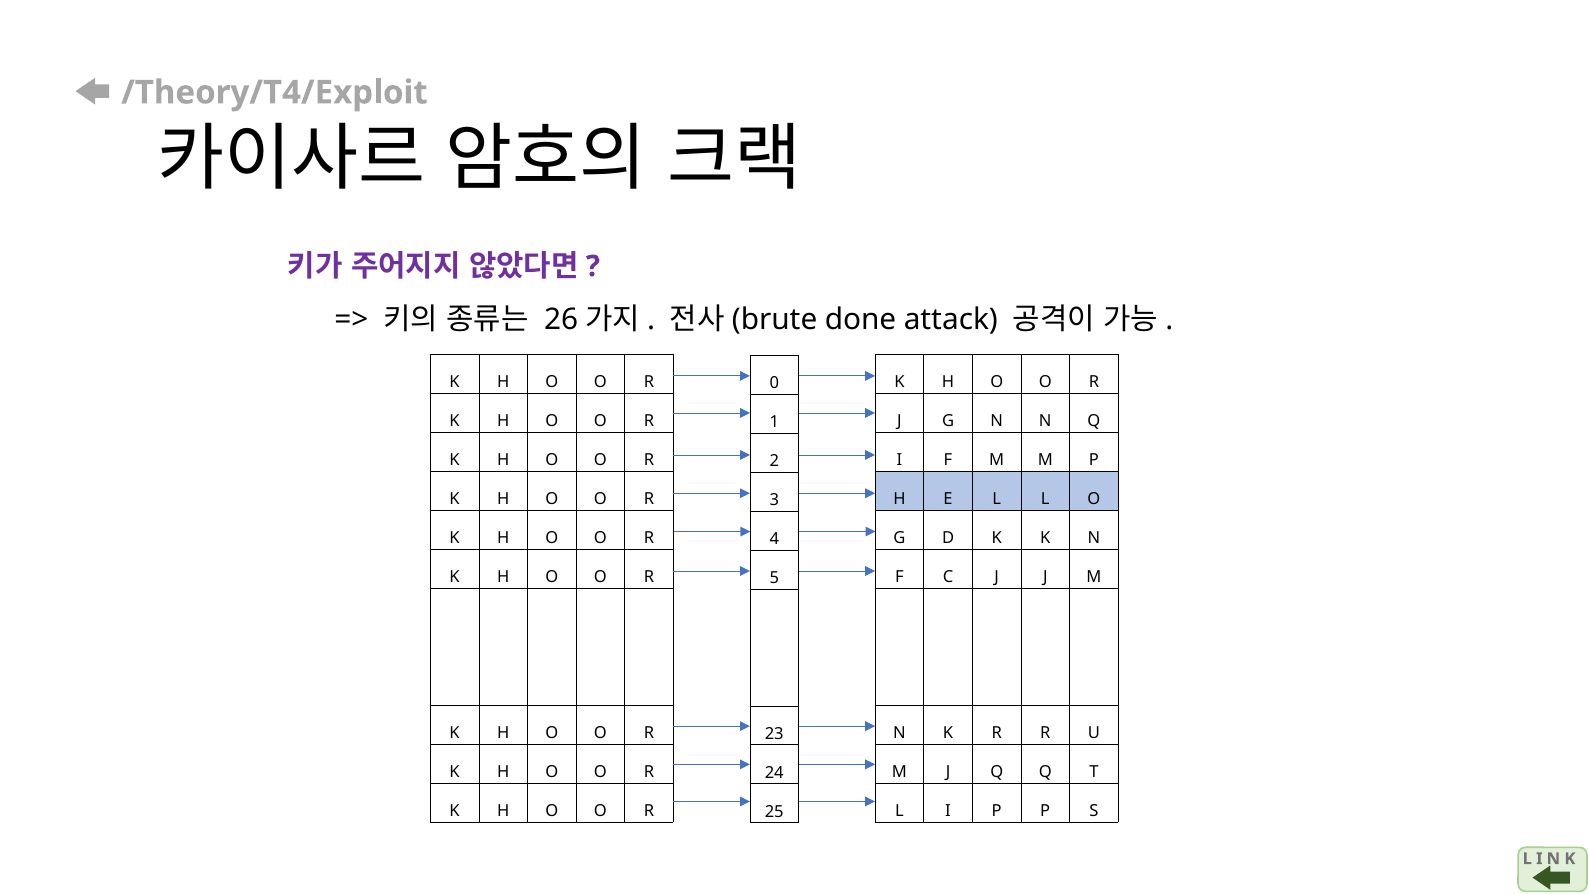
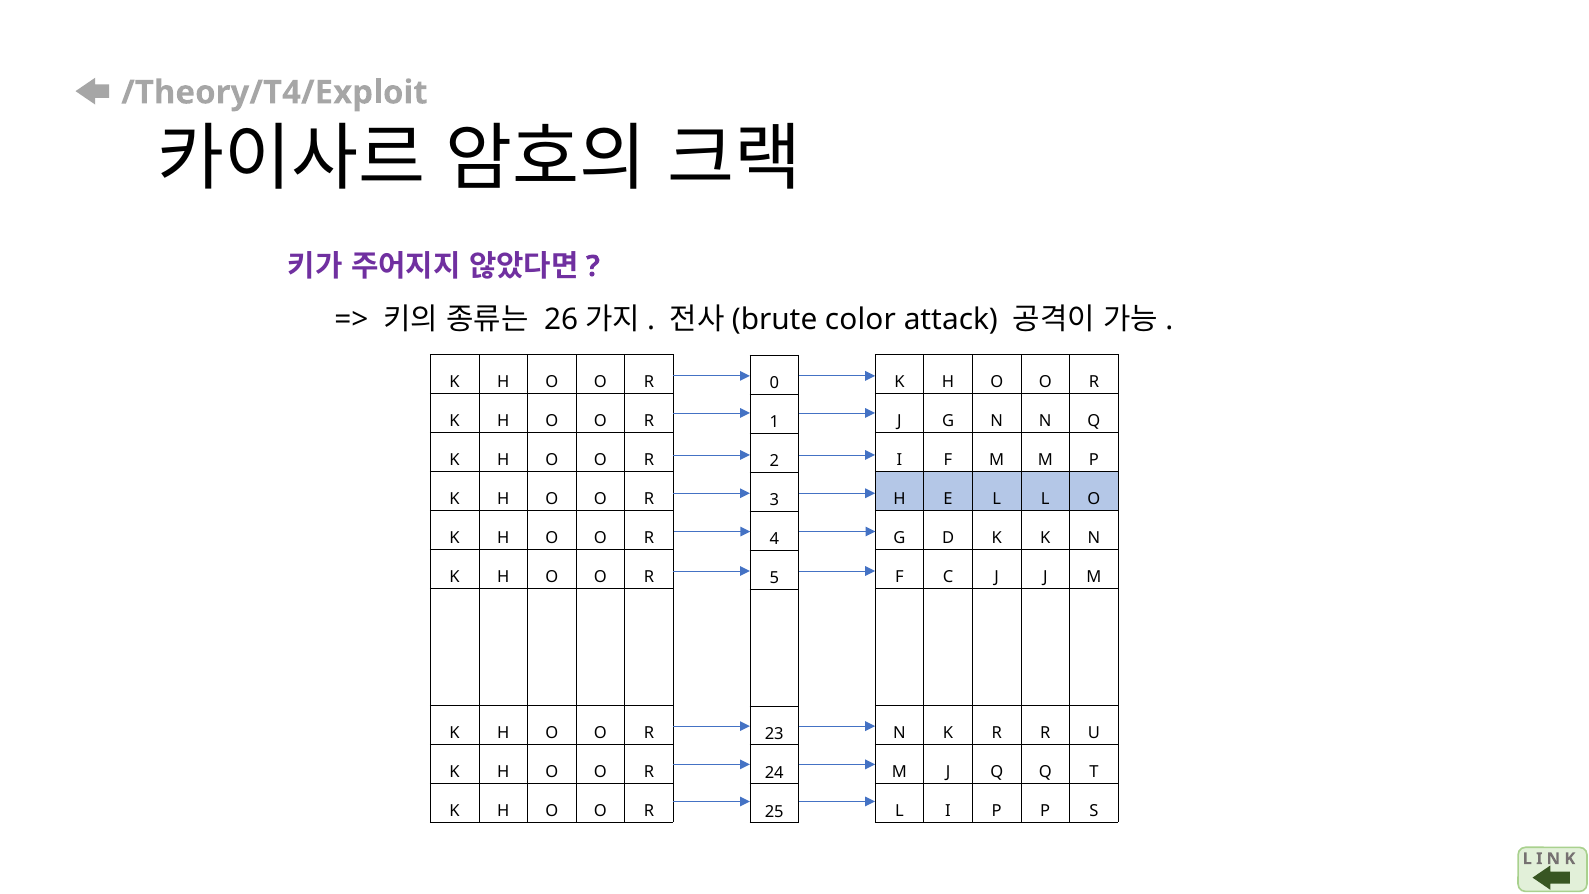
done: done -> color
